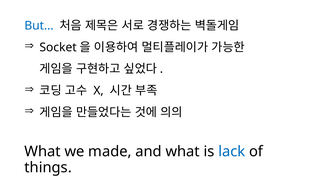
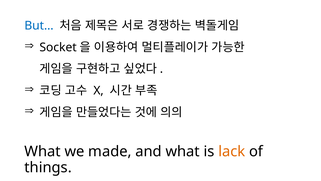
lack colour: blue -> orange
